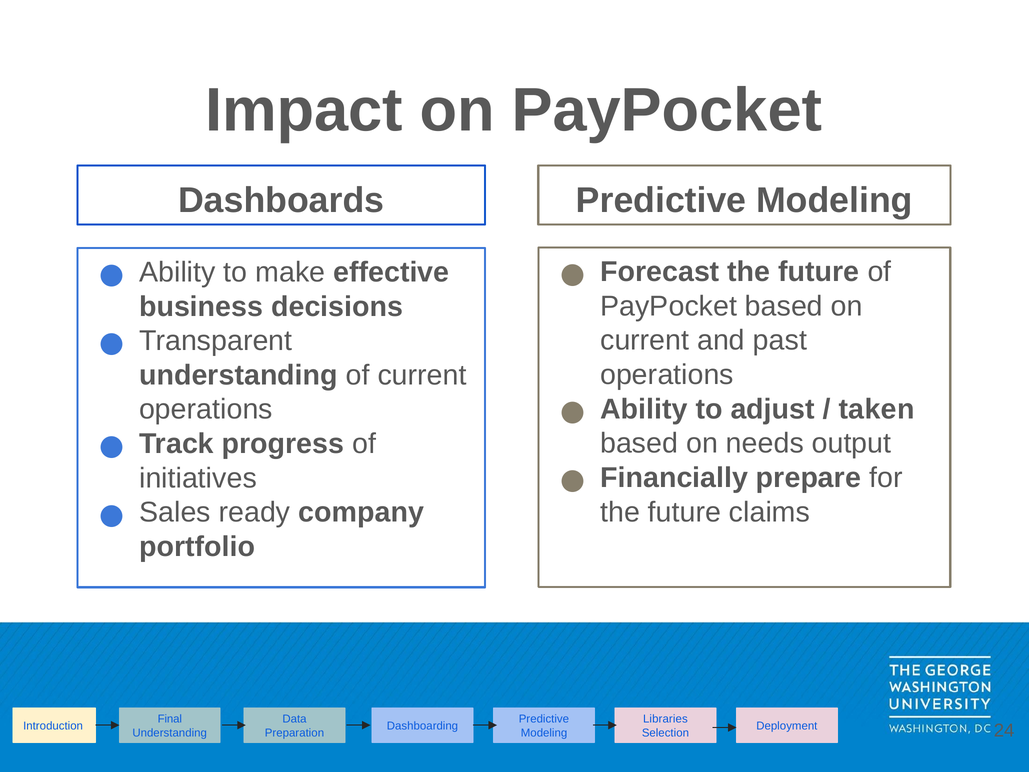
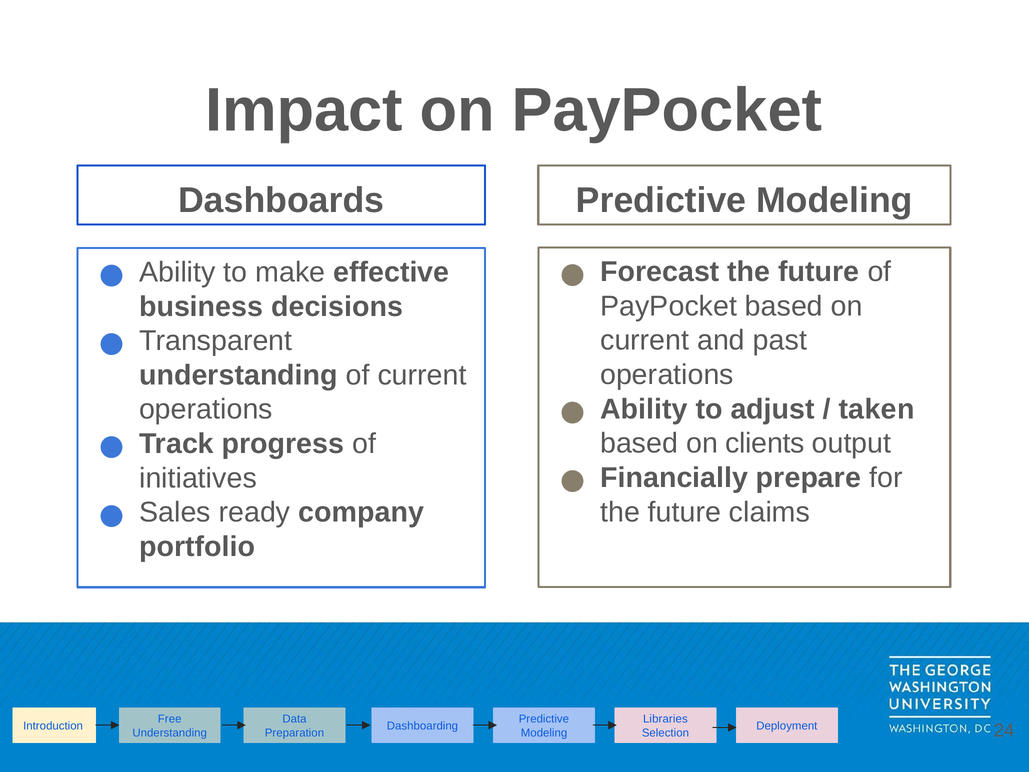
needs: needs -> clients
Final: Final -> Free
